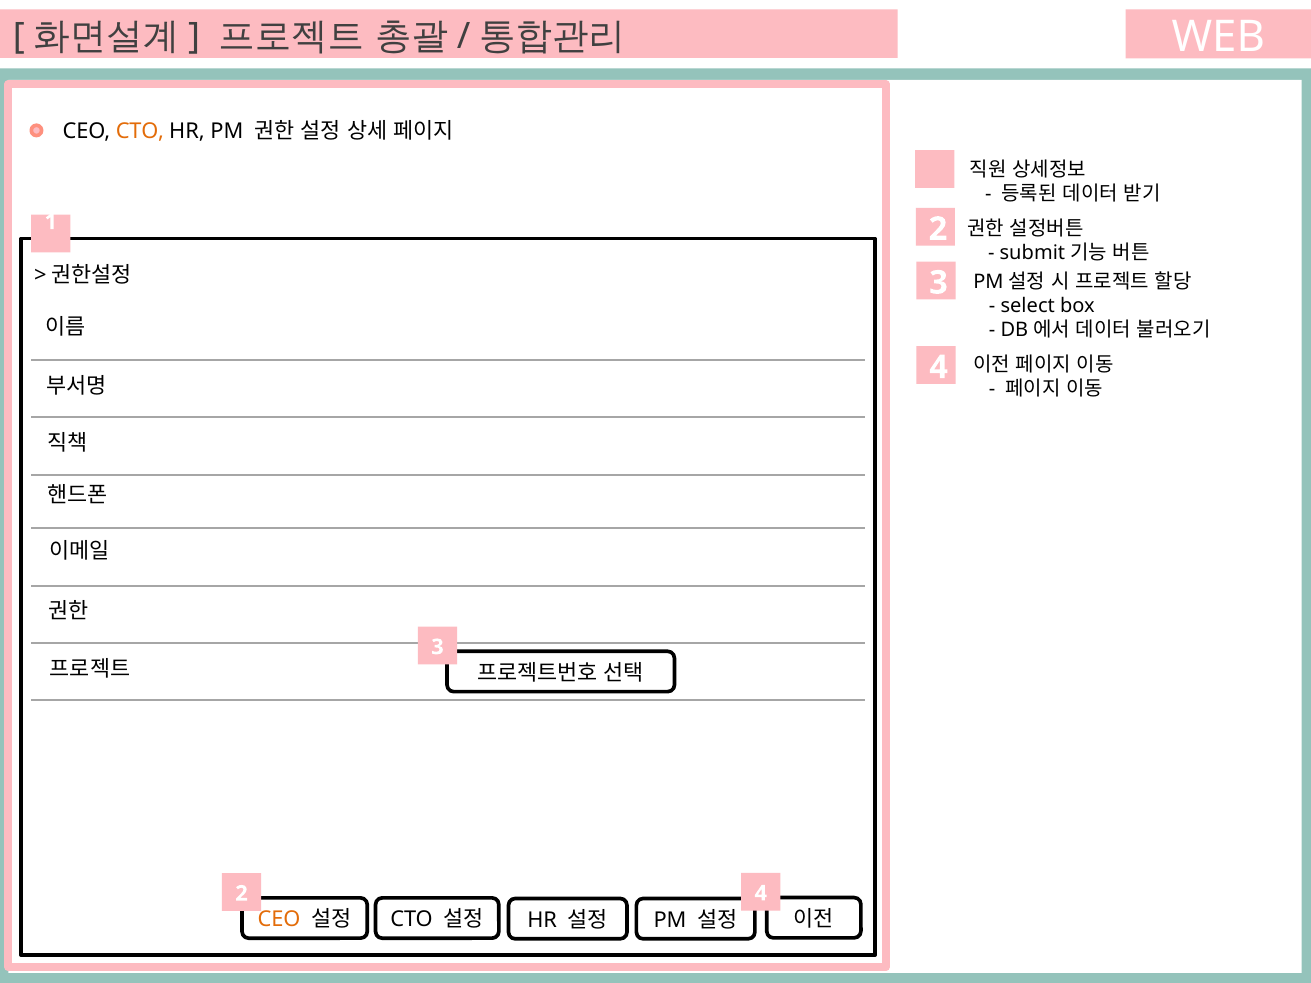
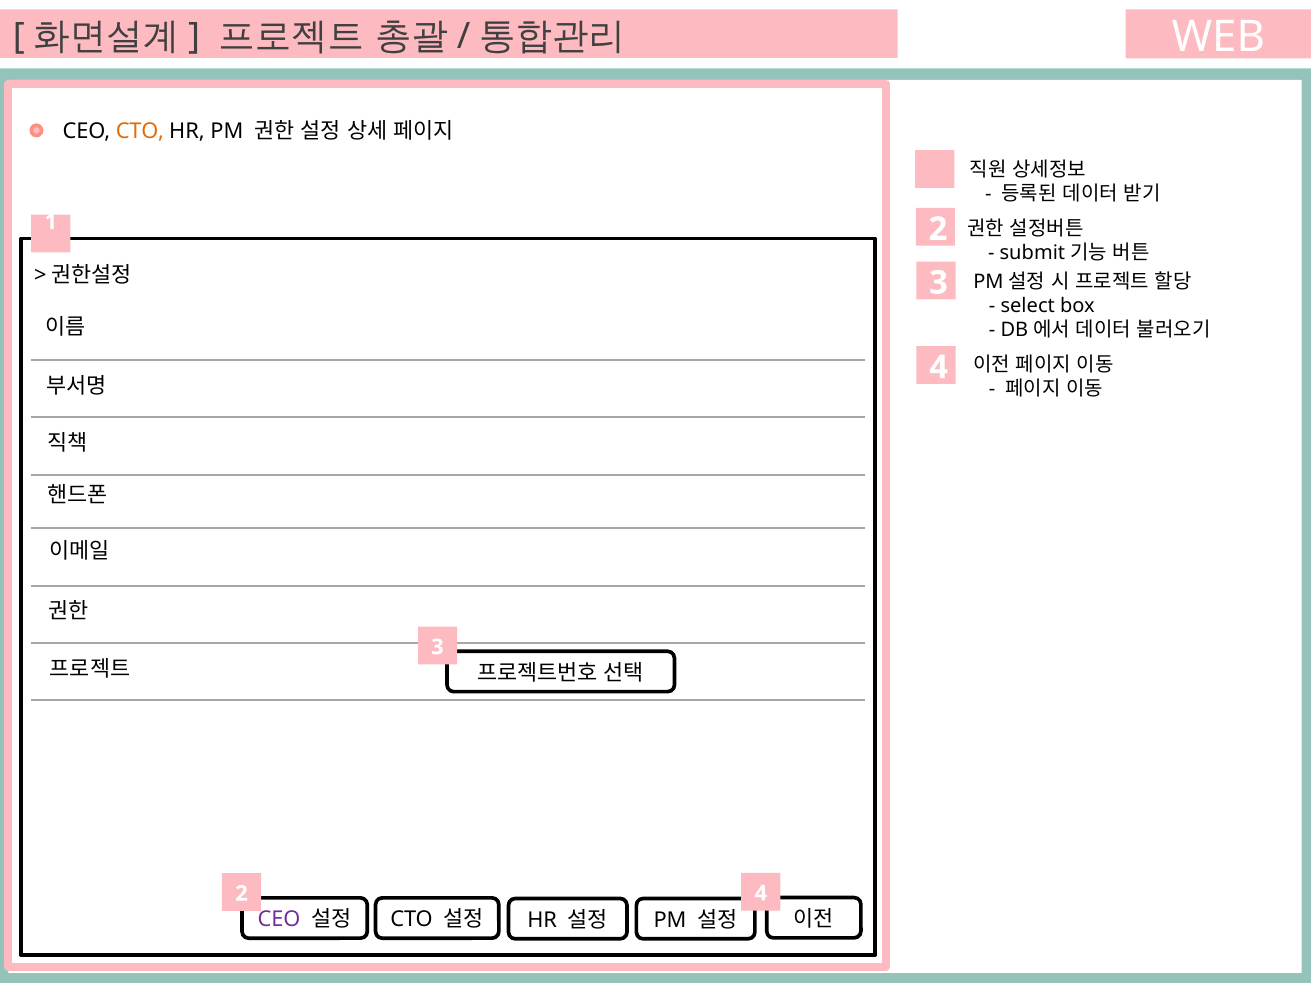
CEO at (279, 920) colour: orange -> purple
